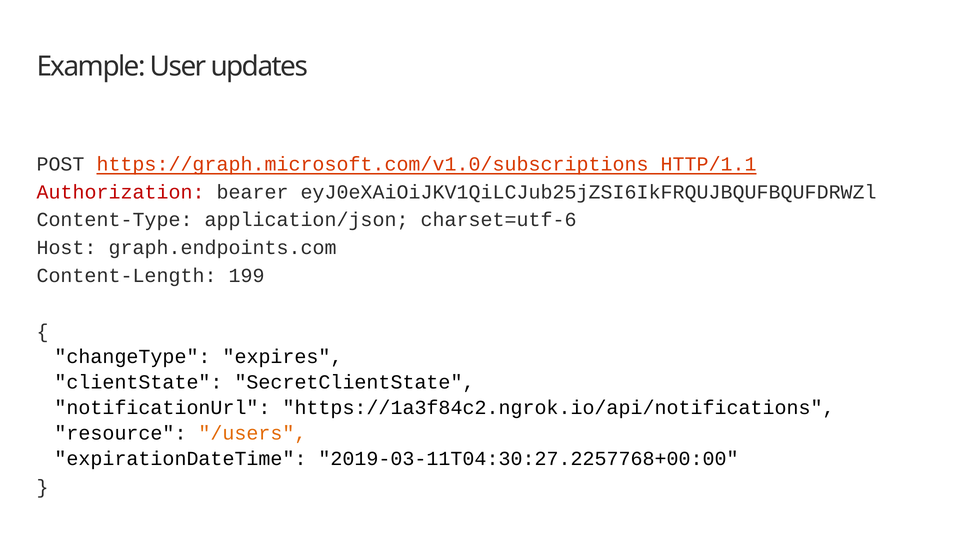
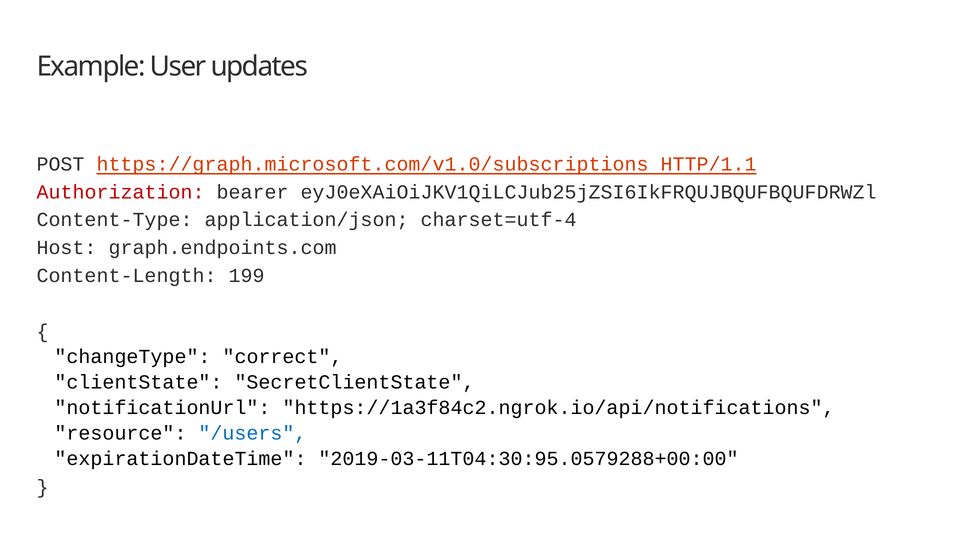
charset=utf-6: charset=utf-6 -> charset=utf-4
expires: expires -> correct
/users colour: orange -> blue
2019-03-11T04:30:27.2257768+00:00: 2019-03-11T04:30:27.2257768+00:00 -> 2019-03-11T04:30:95.0579288+00:00
